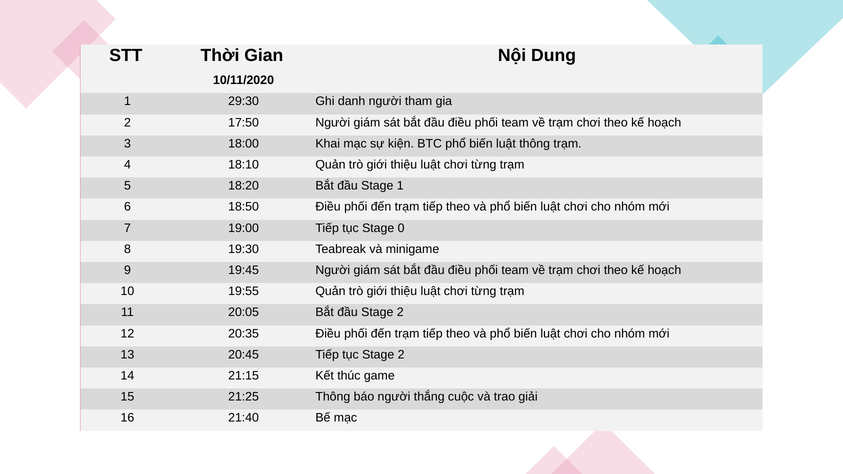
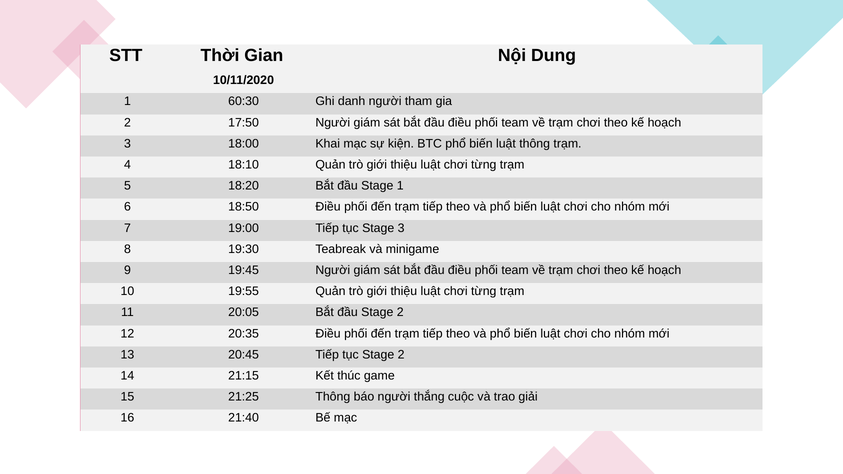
29:30: 29:30 -> 60:30
Stage 0: 0 -> 3
